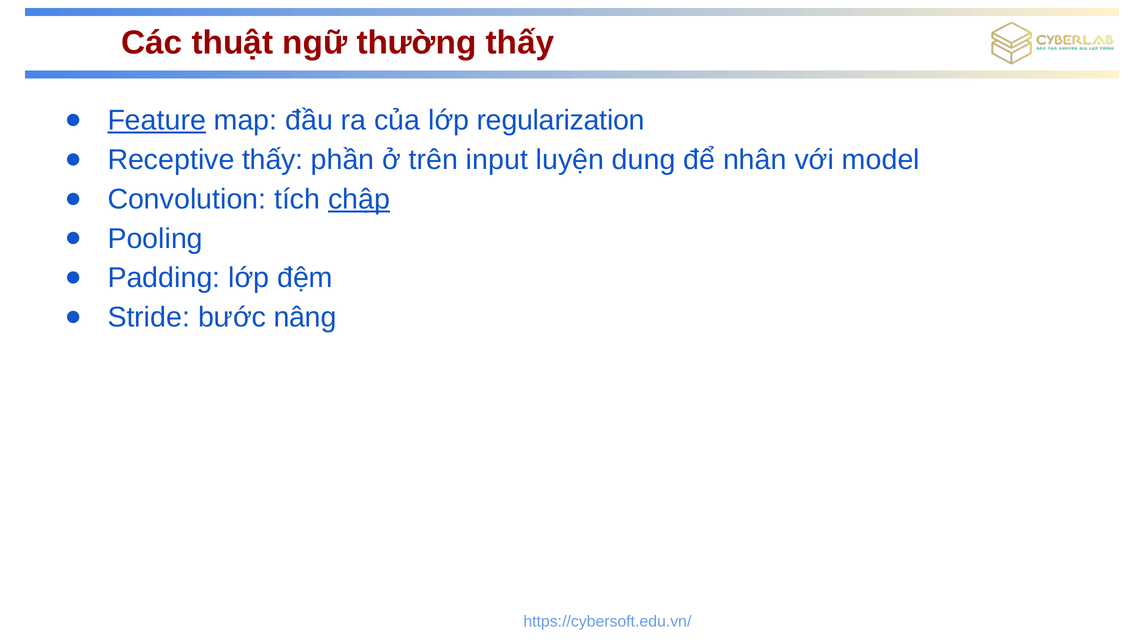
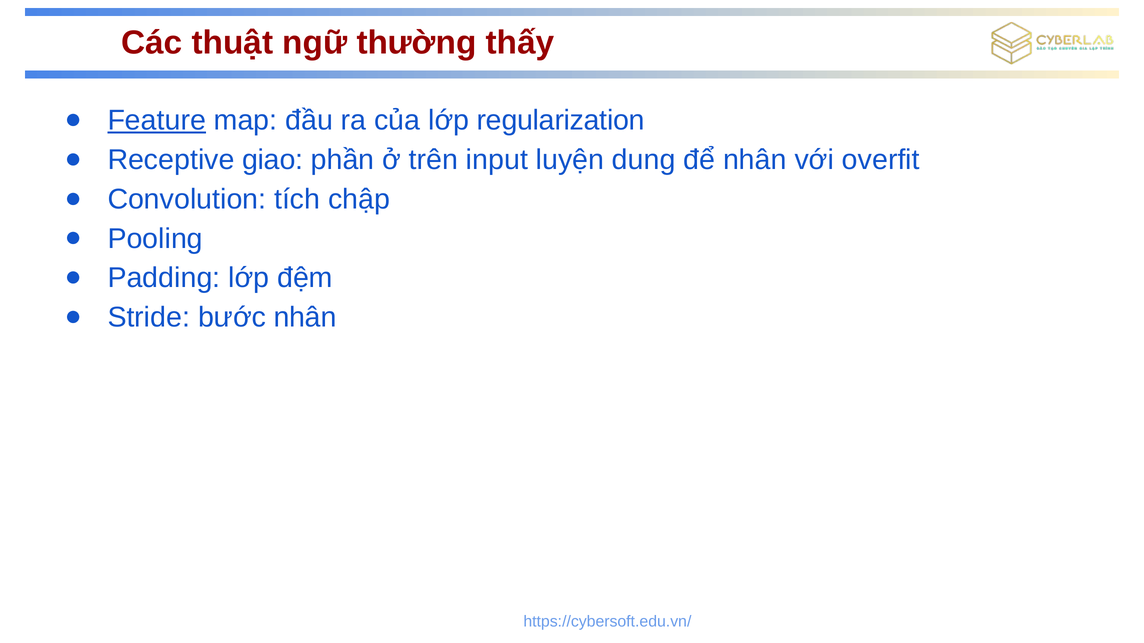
Receptive thấy: thấy -> giao
model: model -> overfit
chập underline: present -> none
bước nâng: nâng -> nhân
